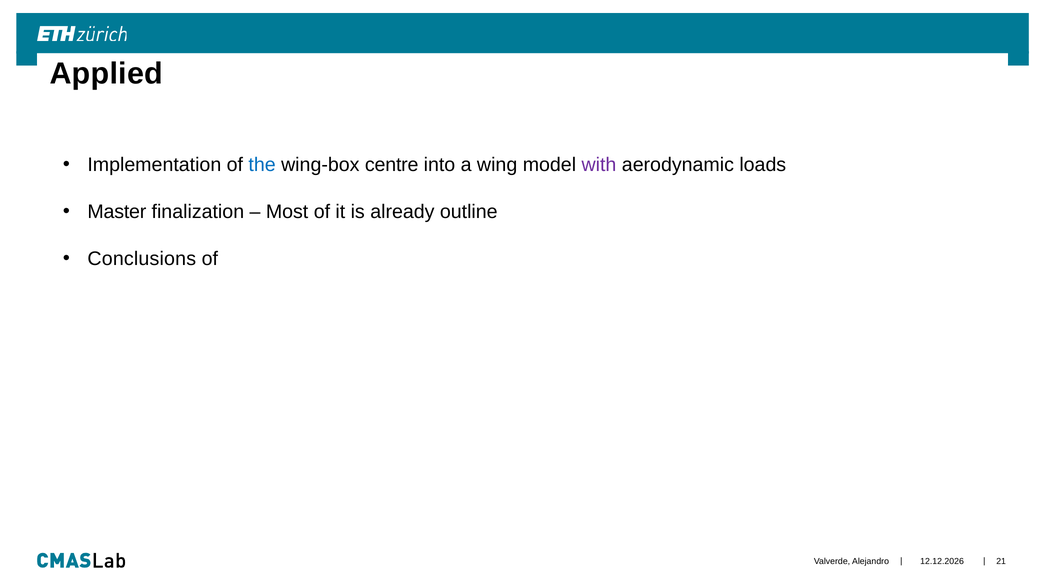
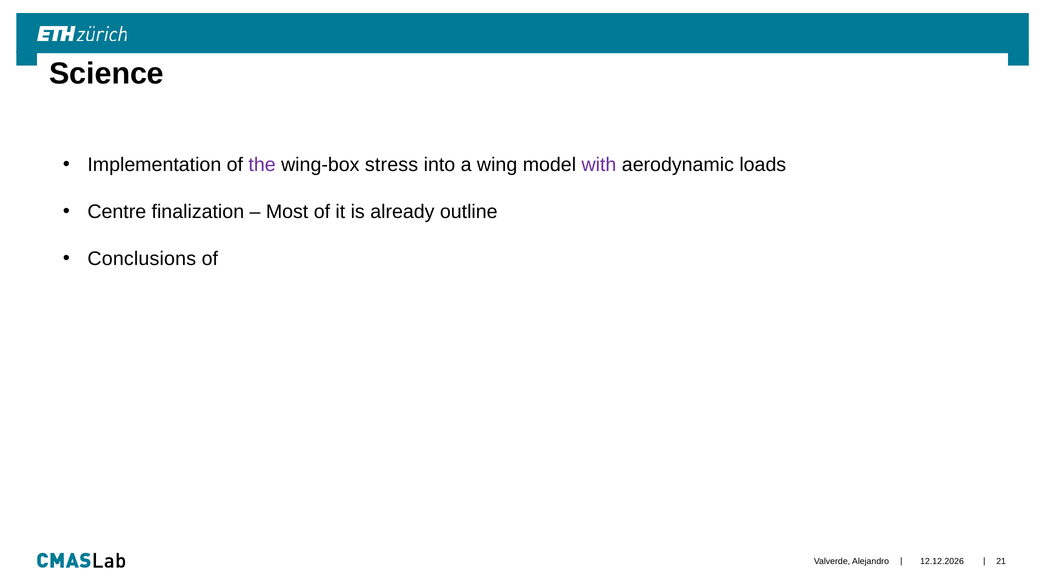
Applied: Applied -> Science
the colour: blue -> purple
centre: centre -> stress
Master: Master -> Centre
